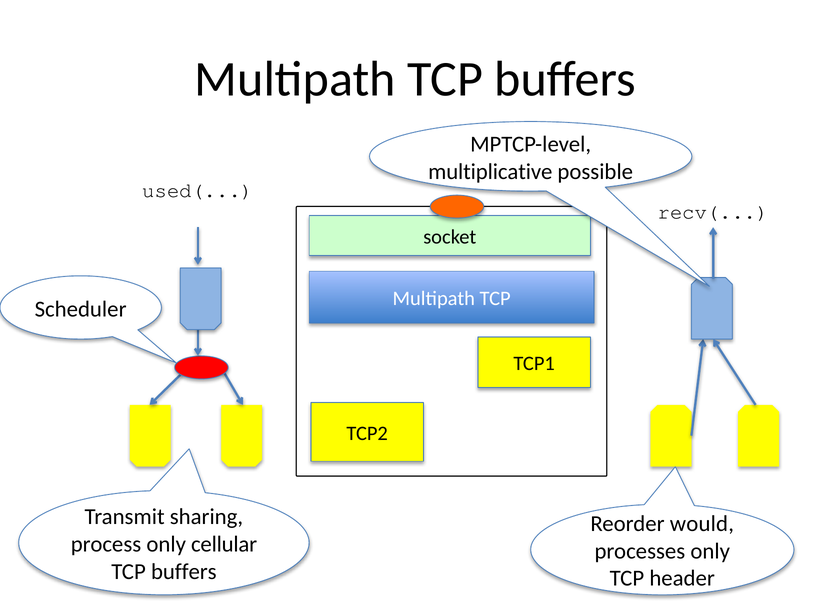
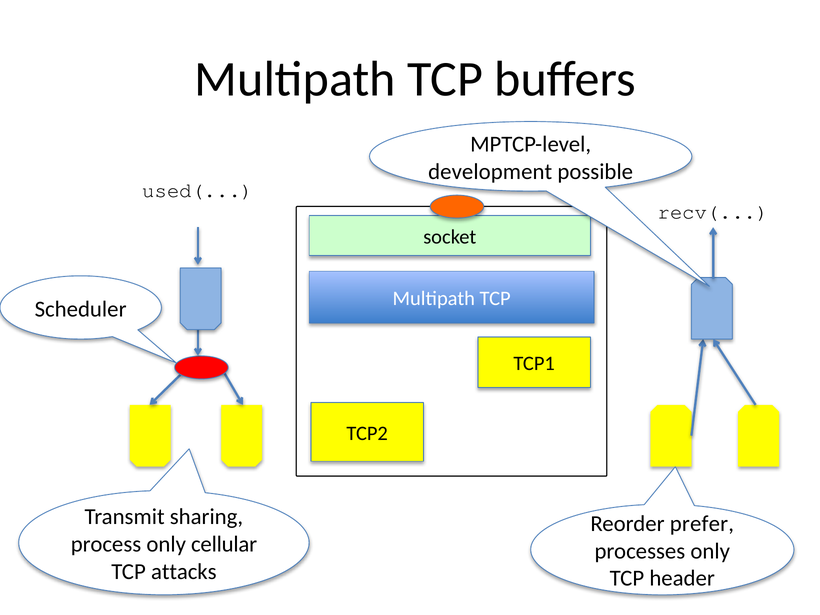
multiplicative: multiplicative -> development
would: would -> prefer
buffers at (184, 572): buffers -> attacks
